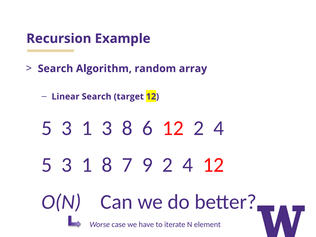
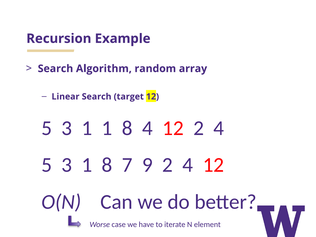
1 3: 3 -> 1
8 6: 6 -> 4
